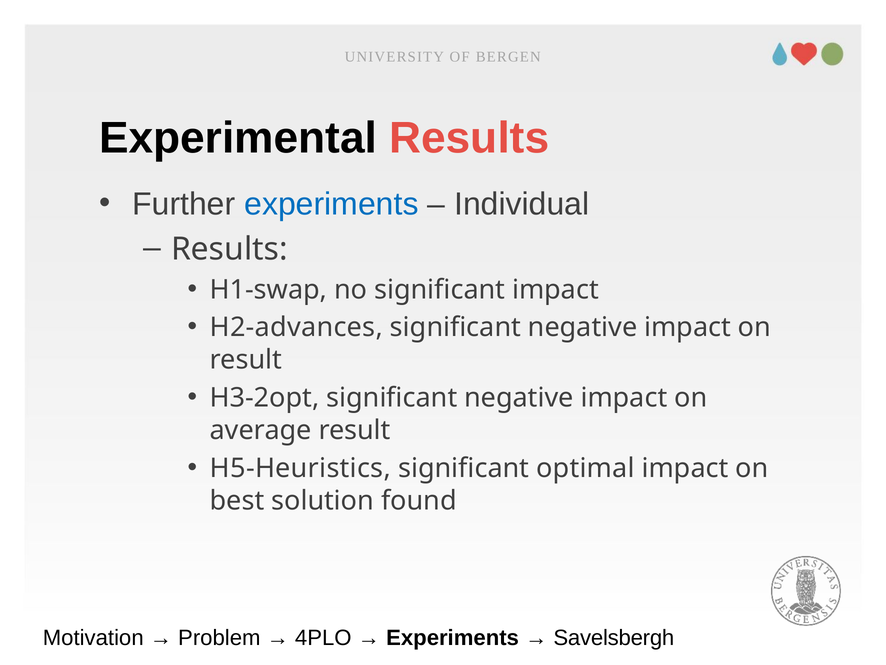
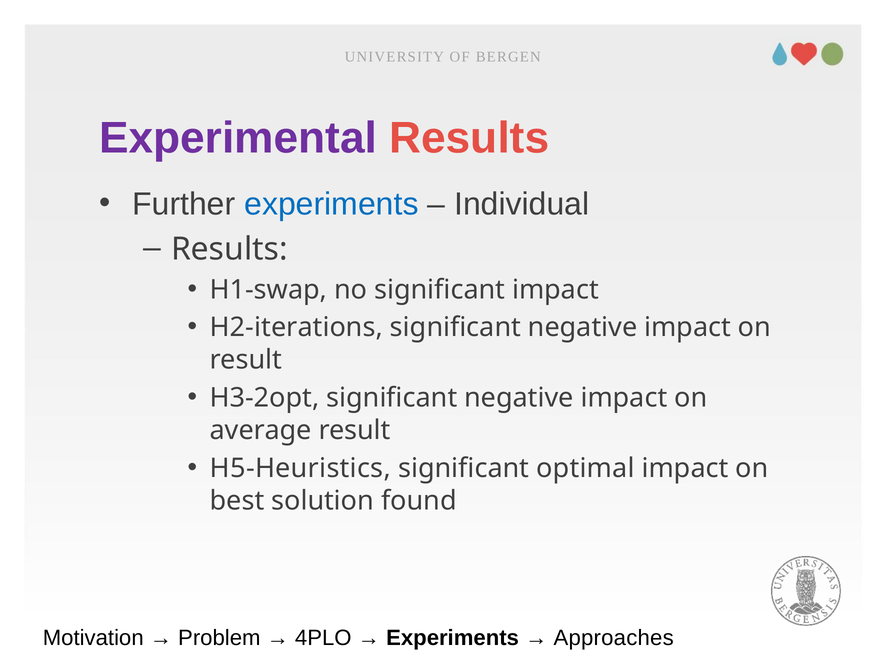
Experimental colour: black -> purple
H2-advances: H2-advances -> H2-iterations
Savelsbergh: Savelsbergh -> Approaches
